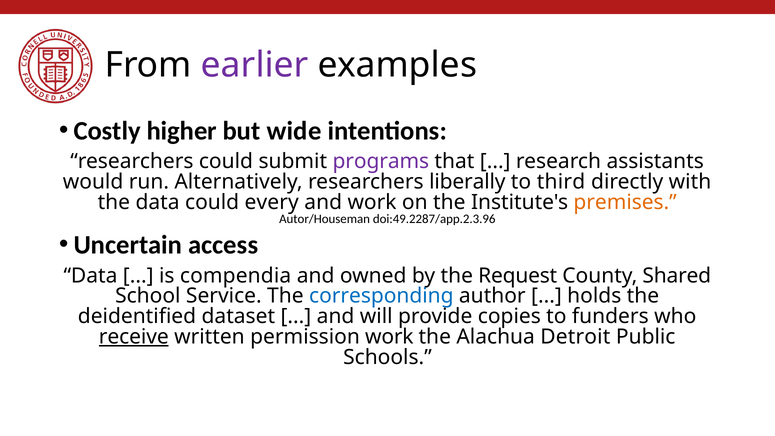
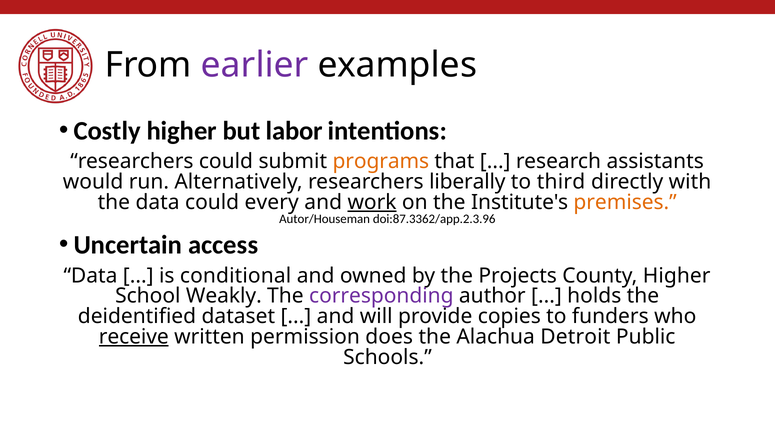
wide: wide -> labor
programs colour: purple -> orange
work at (372, 202) underline: none -> present
doi:49.2287/app.2.3.96: doi:49.2287/app.2.3.96 -> doi:87.3362/app.2.3.96
compendia: compendia -> conditional
Request: Request -> Projects
County Shared: Shared -> Higher
Service: Service -> Weakly
corresponding colour: blue -> purple
permission work: work -> does
